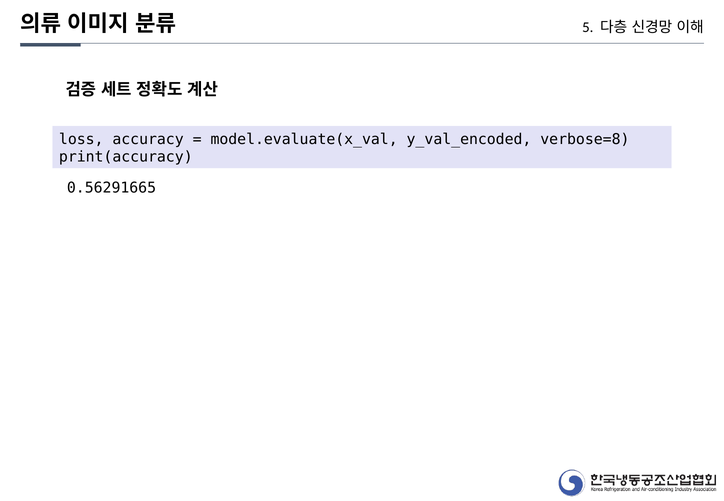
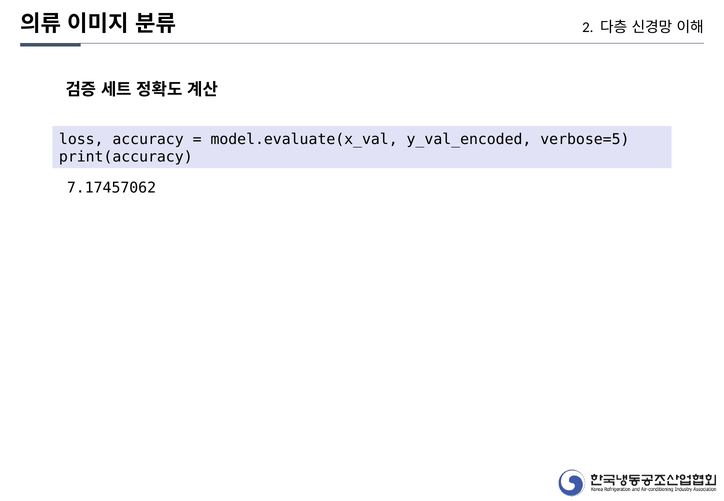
5: 5 -> 2
verbose=8: verbose=8 -> verbose=5
0.56291665: 0.56291665 -> 7.17457062
